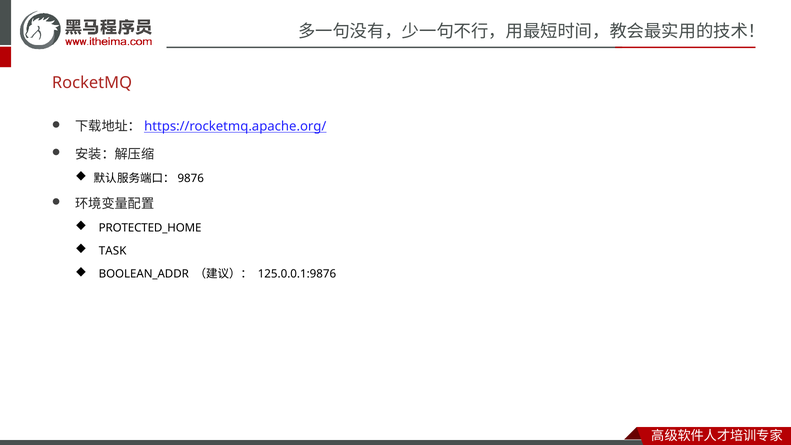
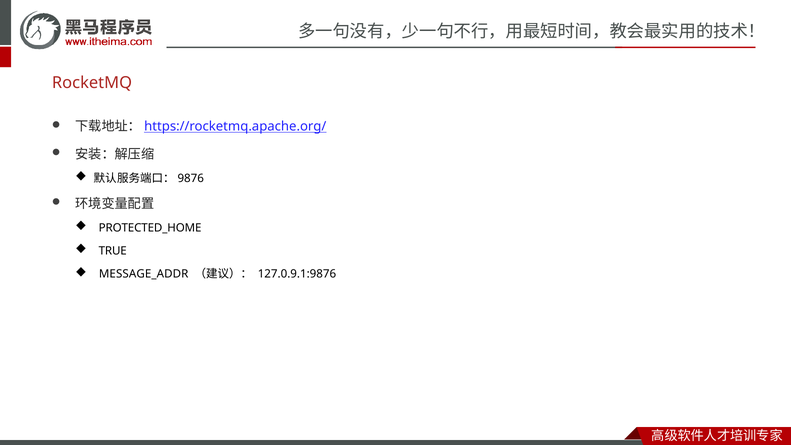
TASK: TASK -> TRUE
BOOLEAN_ADDR: BOOLEAN_ADDR -> MESSAGE_ADDR
125.0.0.1:9876: 125.0.0.1:9876 -> 127.0.9.1:9876
